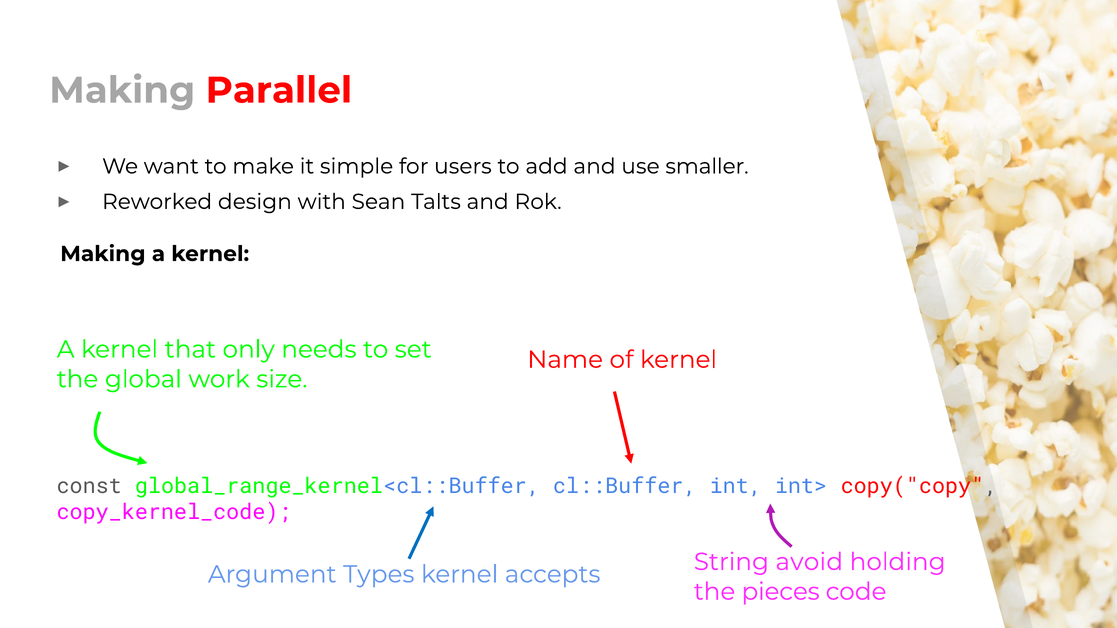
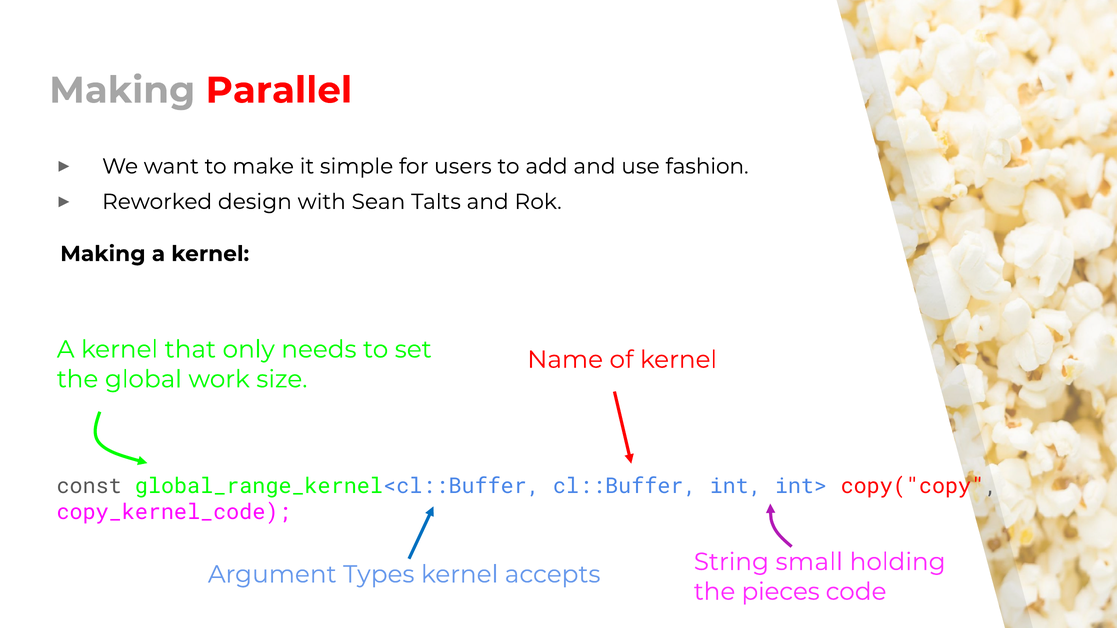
smaller: smaller -> fashion
avoid: avoid -> small
